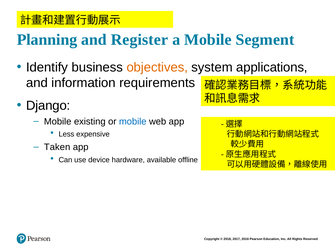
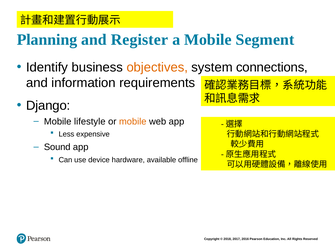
applications: applications -> connections
existing: existing -> lifestyle
mobile at (133, 122) colour: blue -> orange
Taken: Taken -> Sound
